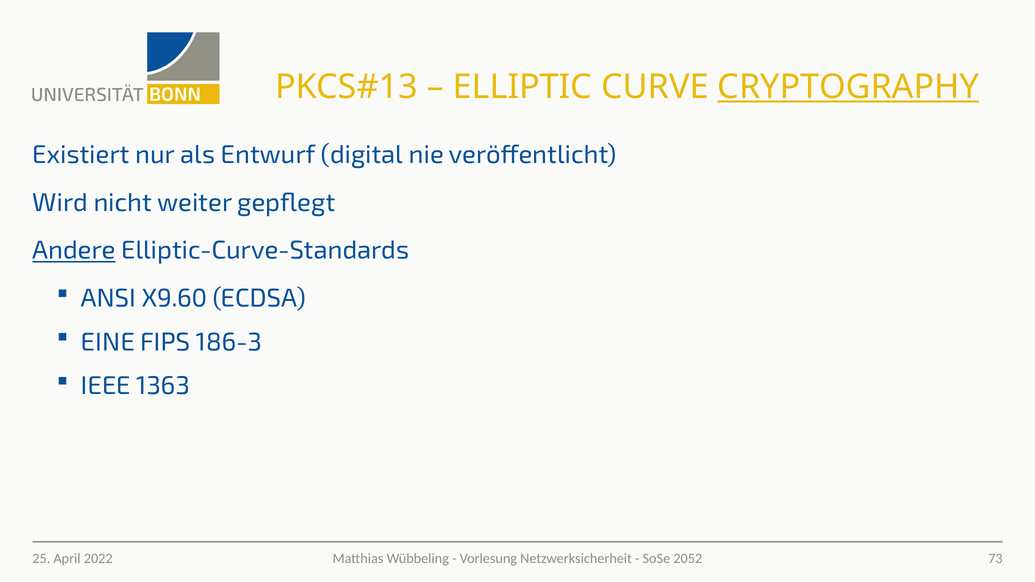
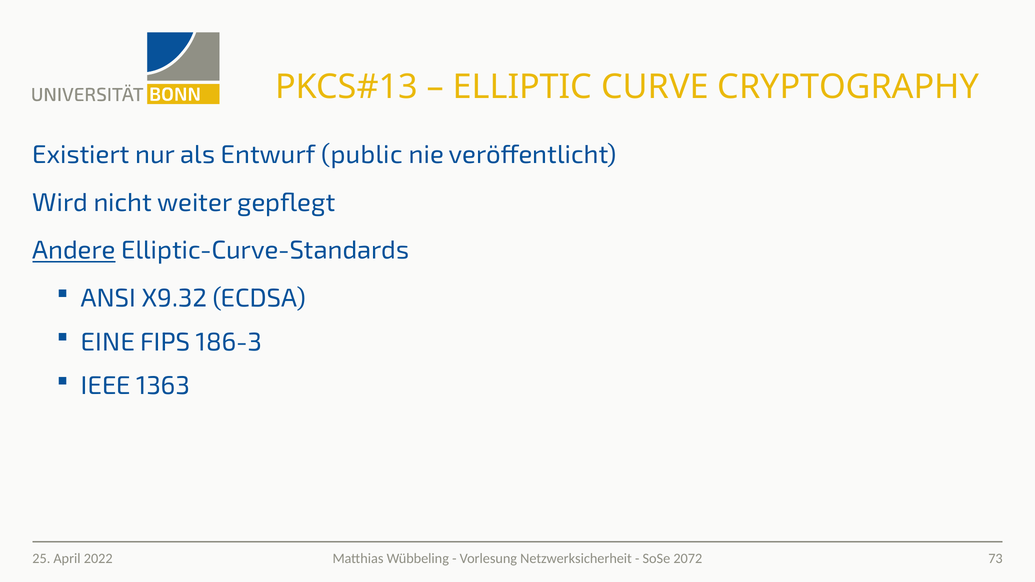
CRYPTOGRAPHY underline: present -> none
digital: digital -> public
X9.60: X9.60 -> X9.32
2052: 2052 -> 2072
